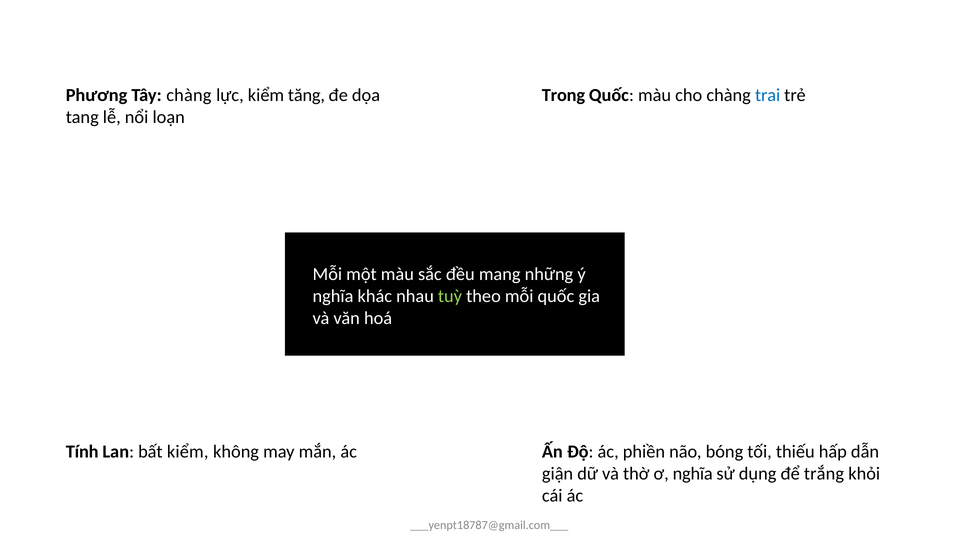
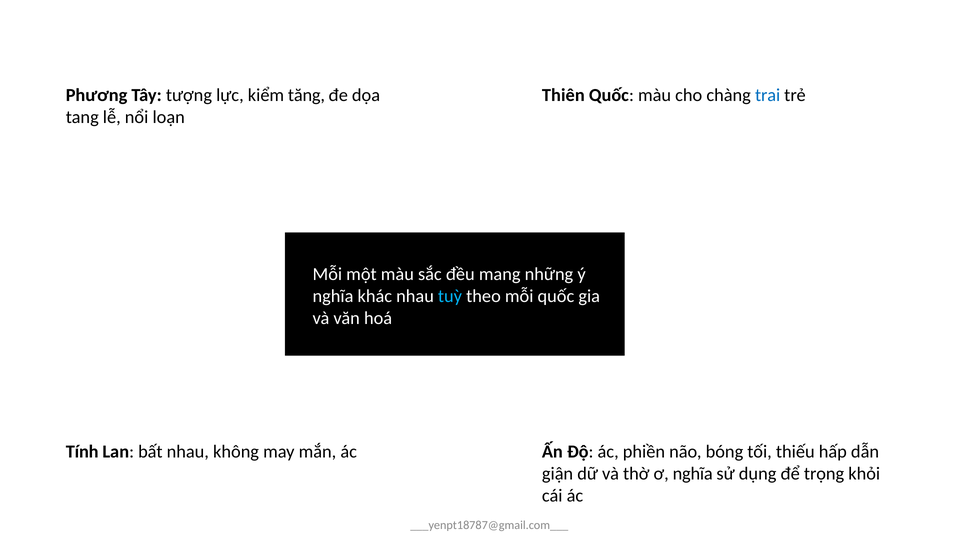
Tây chàng: chàng -> tượng
Trong: Trong -> Thiên
tuỳ colour: light green -> light blue
bất kiểm: kiểm -> nhau
trắng: trắng -> trọng
